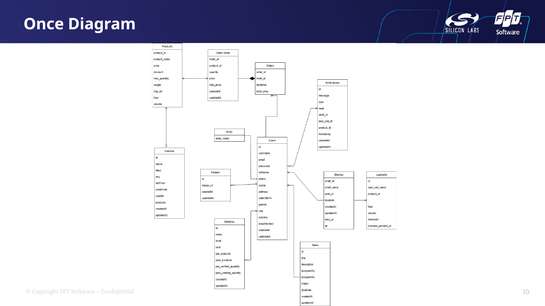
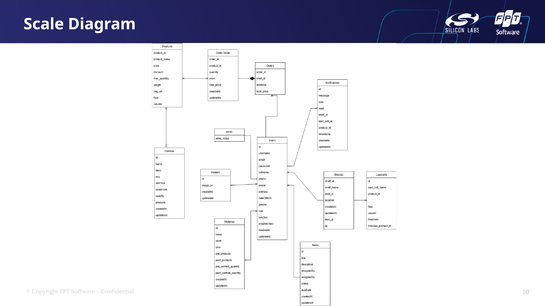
Once: Once -> Scale
